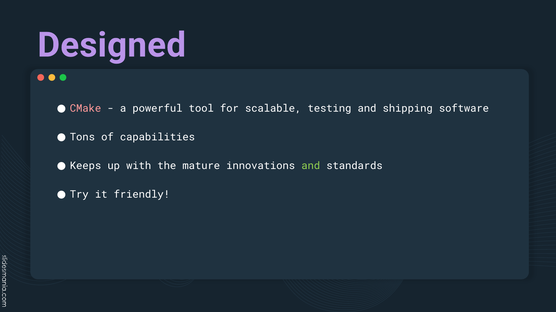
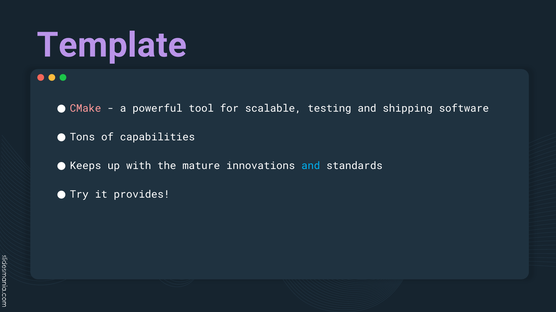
Designed: Designed -> Template
and at (311, 166) colour: light green -> light blue
friendly: friendly -> provides
